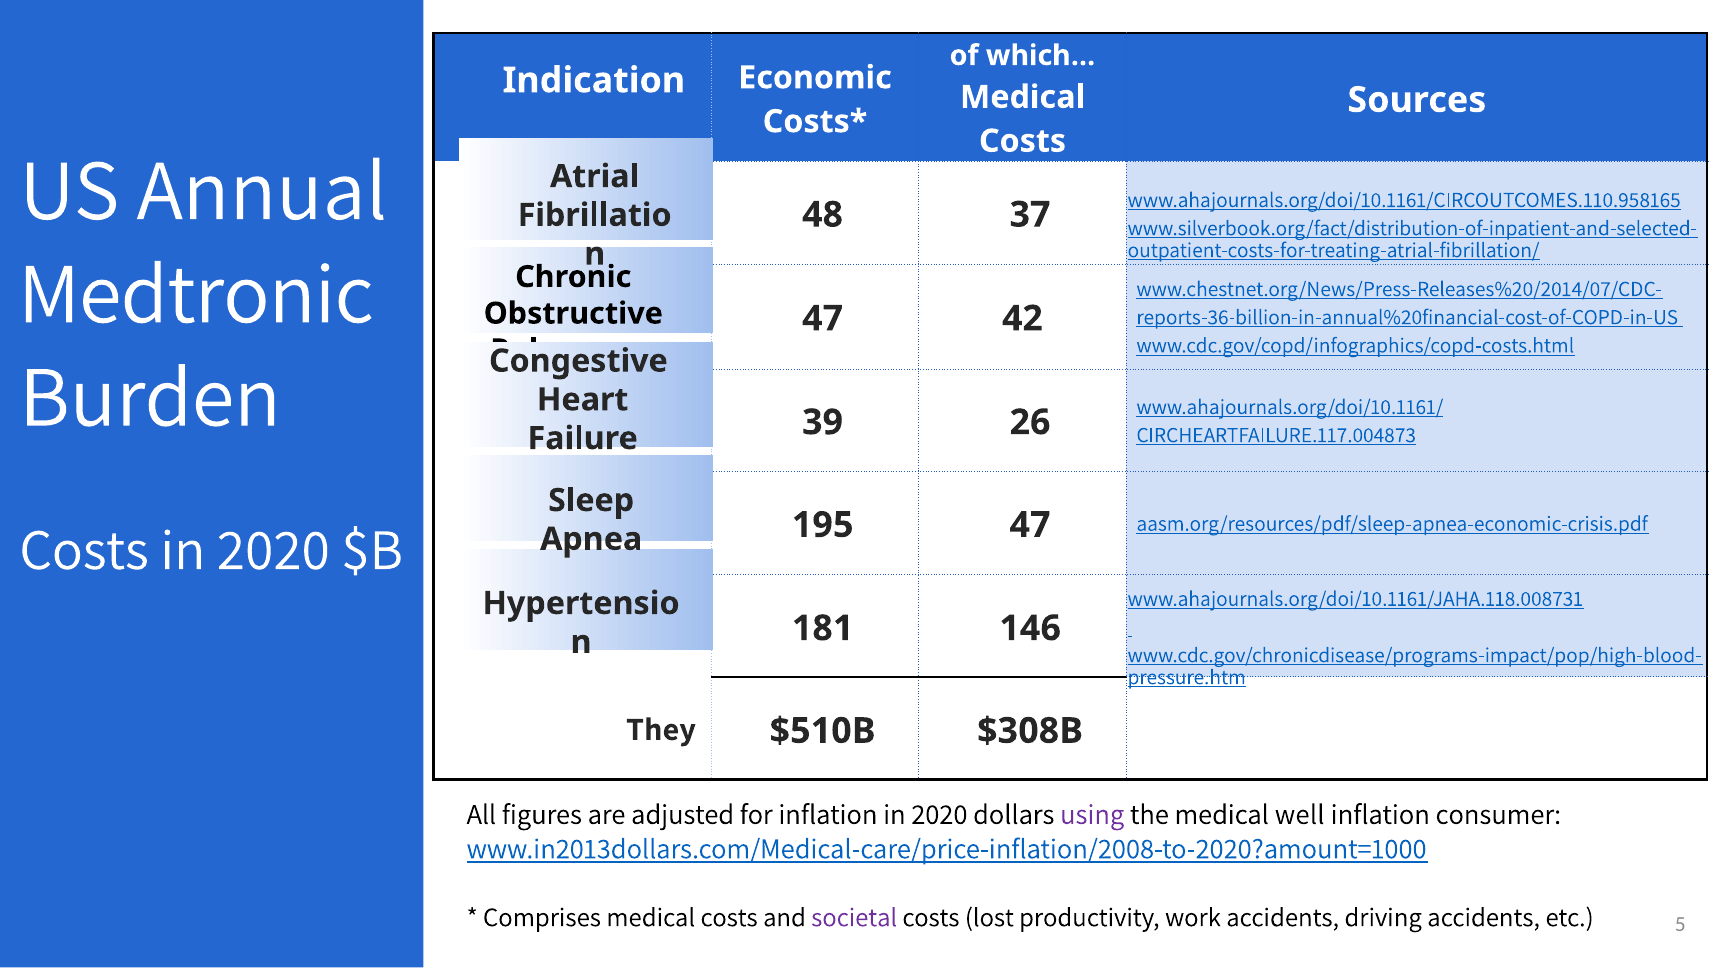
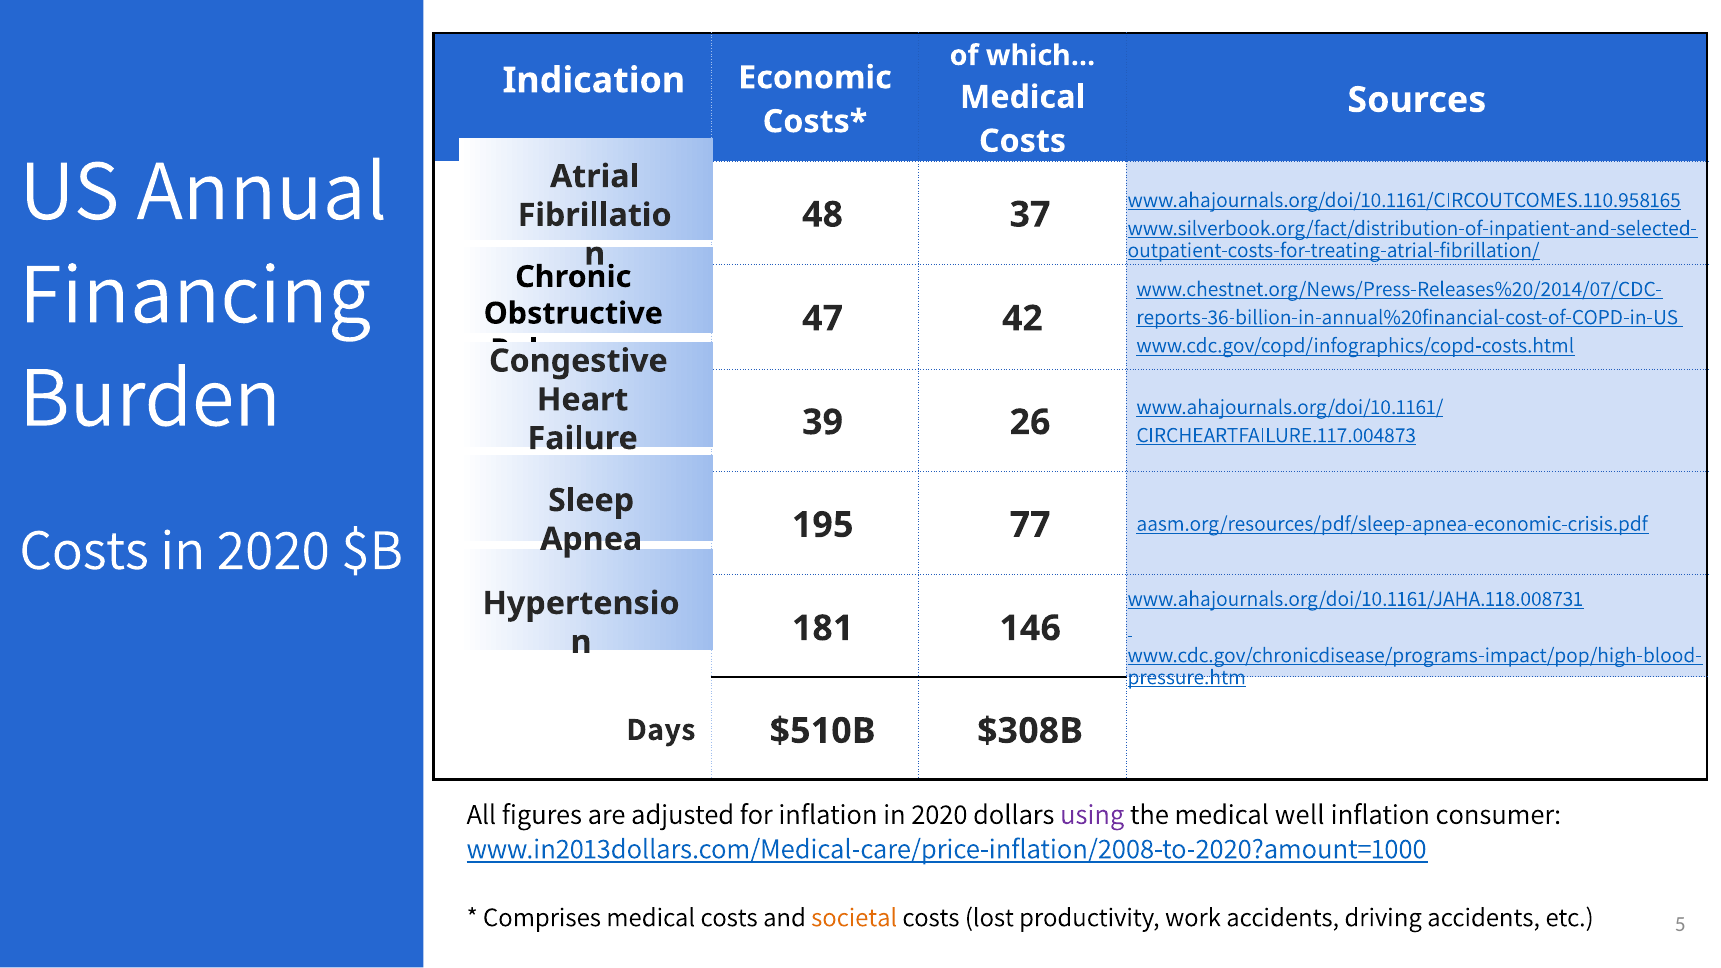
Medtronic: Medtronic -> Financing
195 47: 47 -> 77
They: They -> Days
societal colour: purple -> orange
